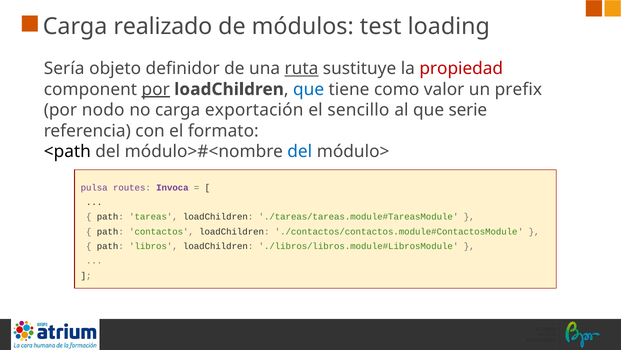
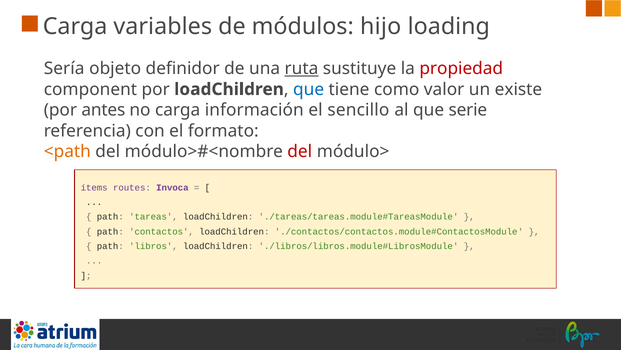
realizado: realizado -> variables
test: test -> hijo
por at (156, 89) underline: present -> none
prefix: prefix -> existe
nodo: nodo -> antes
exportación: exportación -> información
<path colour: black -> orange
del at (300, 151) colour: blue -> red
pulsa: pulsa -> ítems
